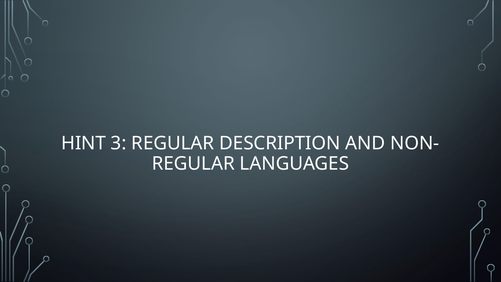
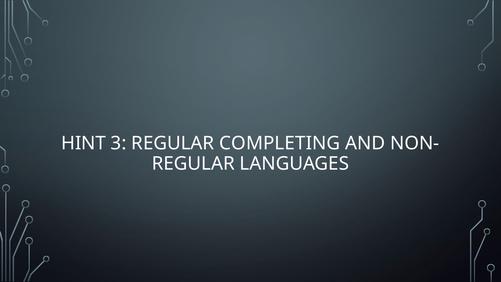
DESCRIPTION: DESCRIPTION -> COMPLETING
